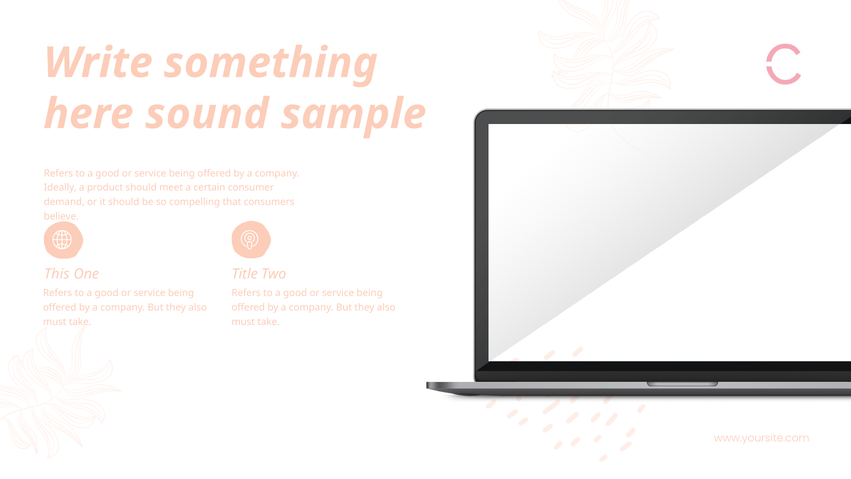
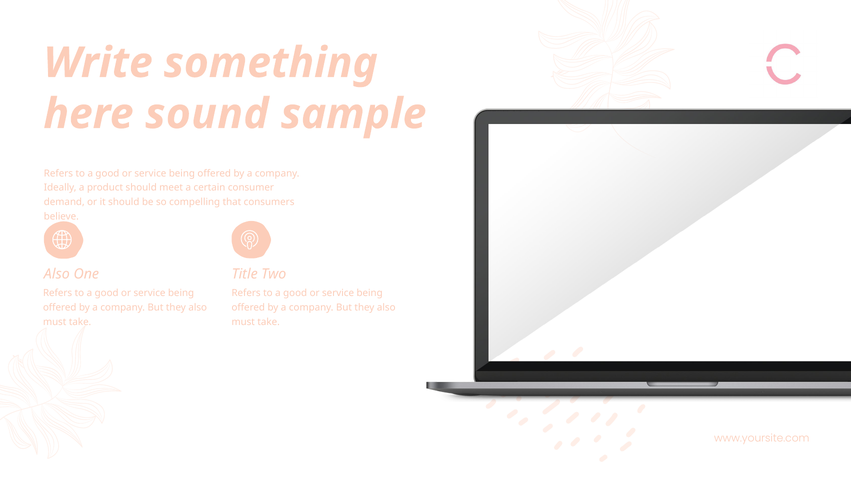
This at (57, 274): This -> Also
